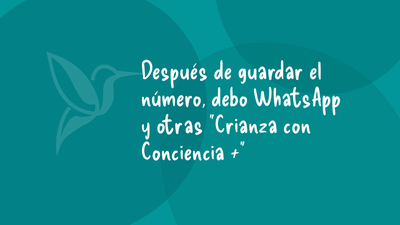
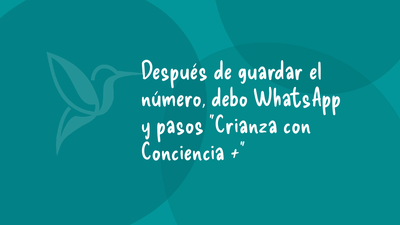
otras: otras -> pasos
